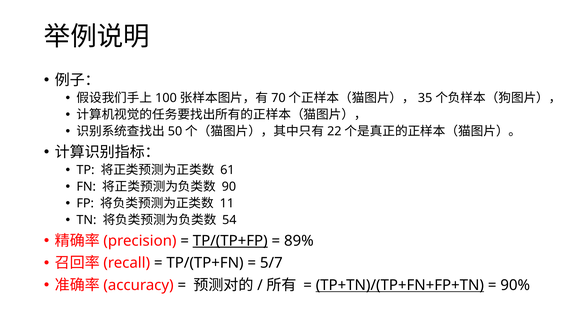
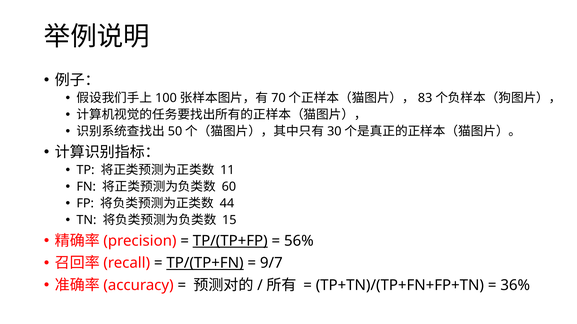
35: 35 -> 83
22: 22 -> 30
61: 61 -> 11
90: 90 -> 60
11: 11 -> 44
54: 54 -> 15
89%: 89% -> 56%
TP/(TP+FN underline: none -> present
5/7: 5/7 -> 9/7
TP+TN)/(TP+FN+FP+TN underline: present -> none
90%: 90% -> 36%
